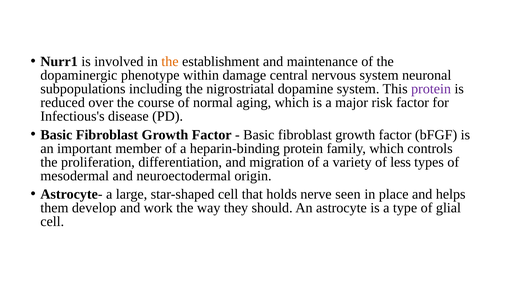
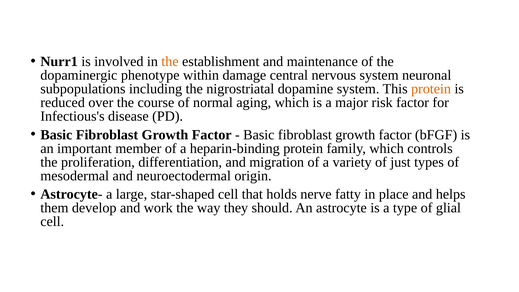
protein at (431, 89) colour: purple -> orange
less: less -> just
seen: seen -> fatty
